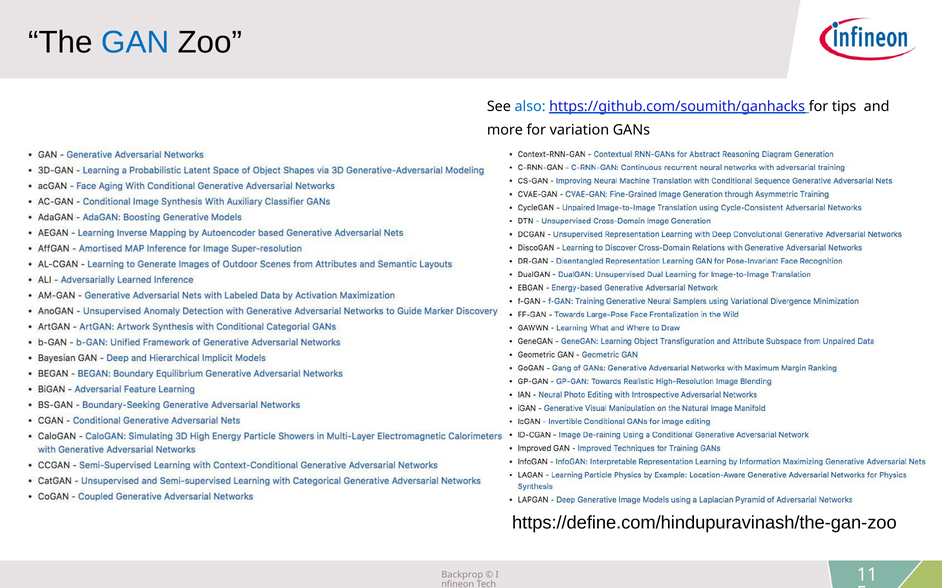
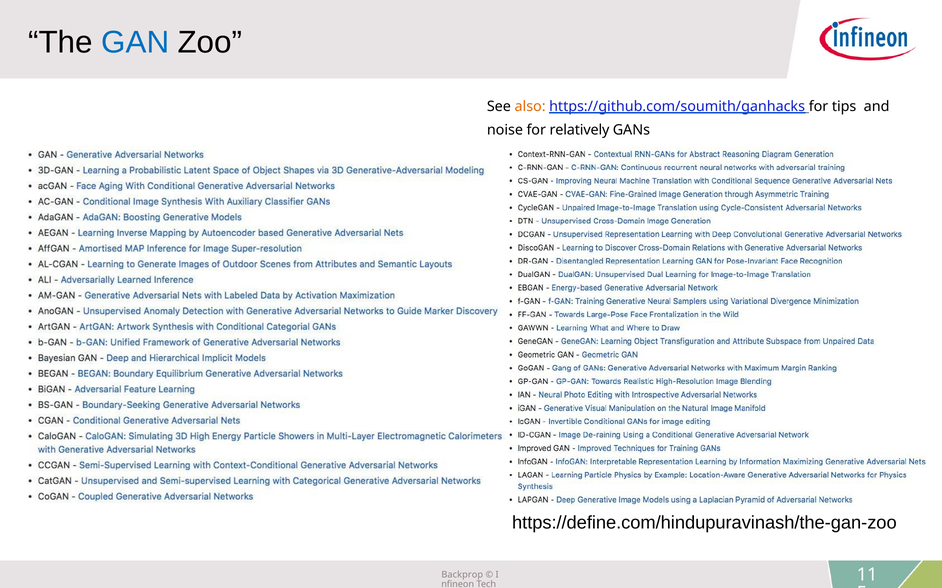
also colour: blue -> orange
more: more -> noise
variation: variation -> relatively
